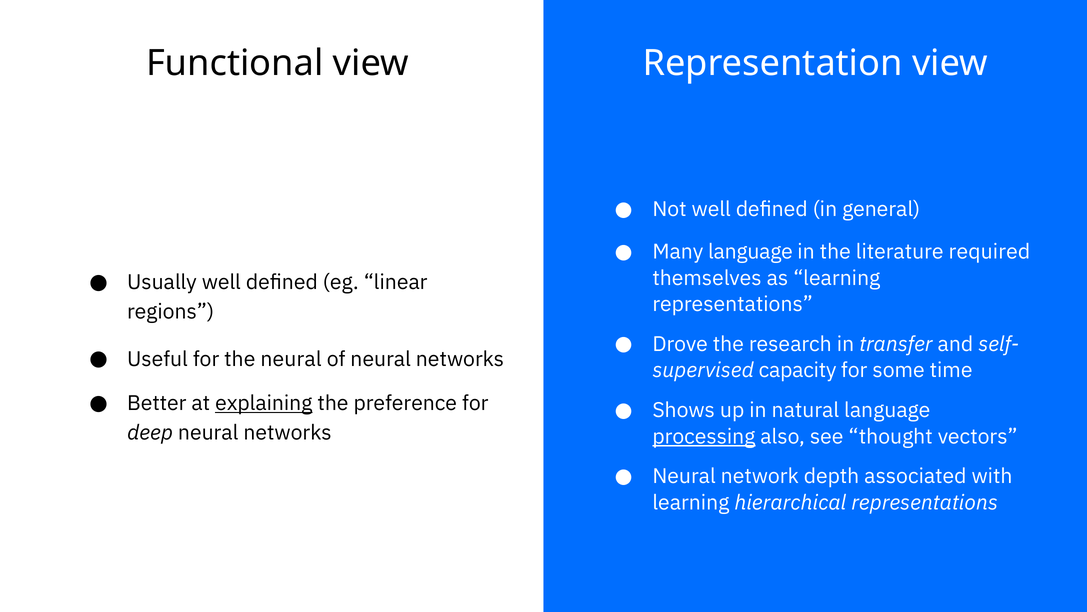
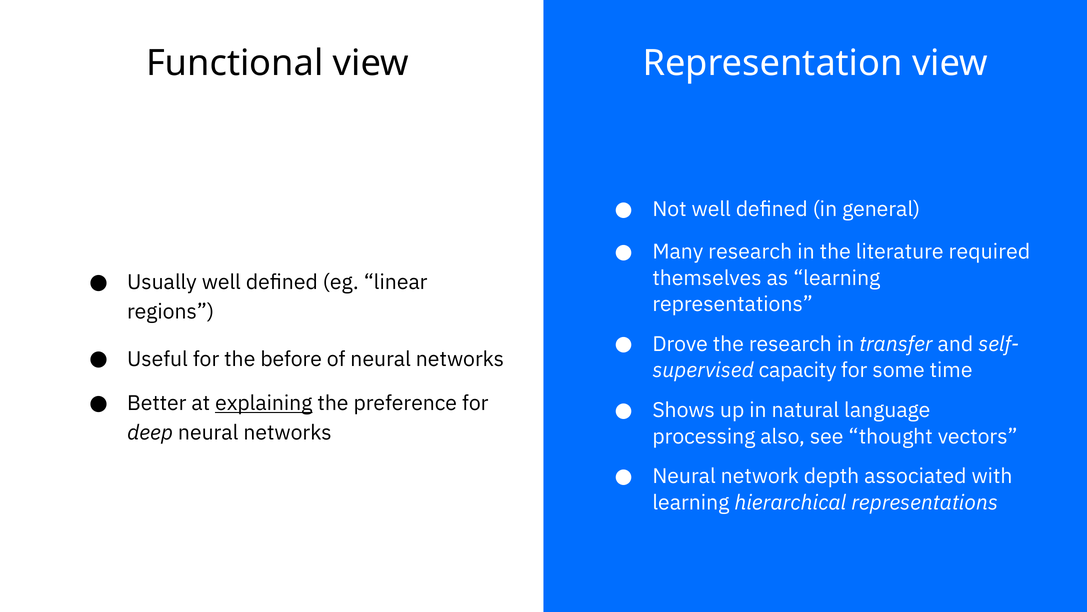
Many language: language -> research
the neural: neural -> before
processing underline: present -> none
